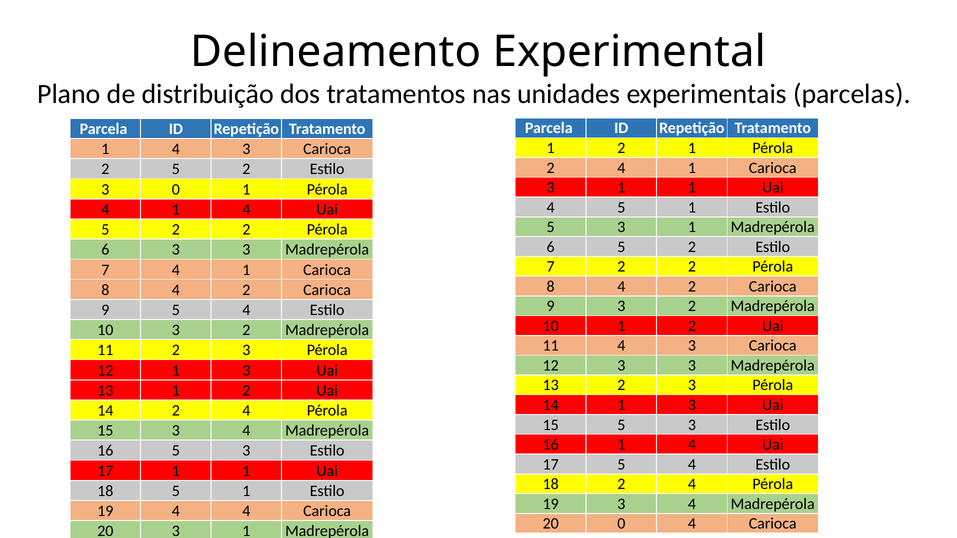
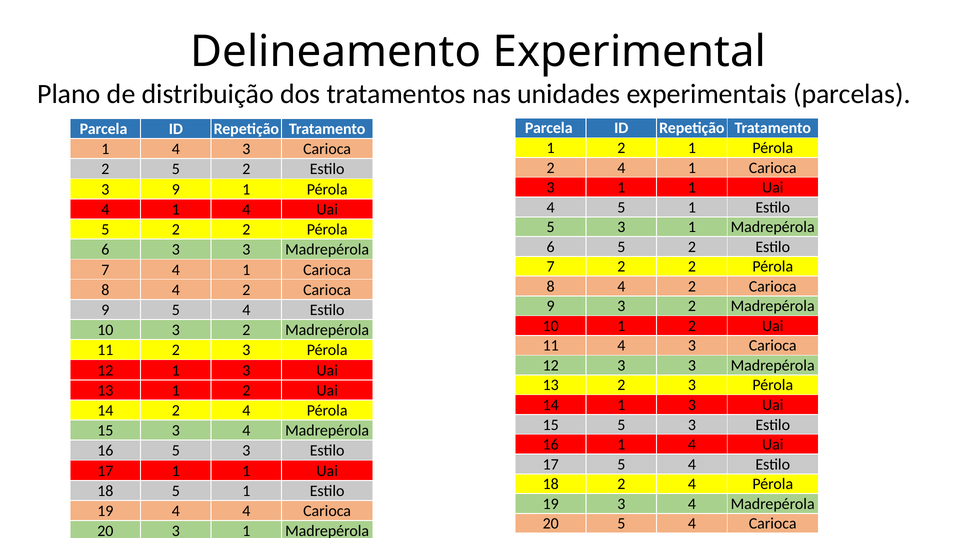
3 0: 0 -> 9
20 0: 0 -> 5
